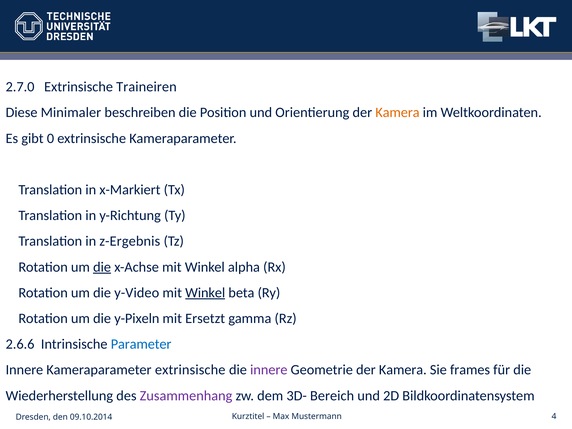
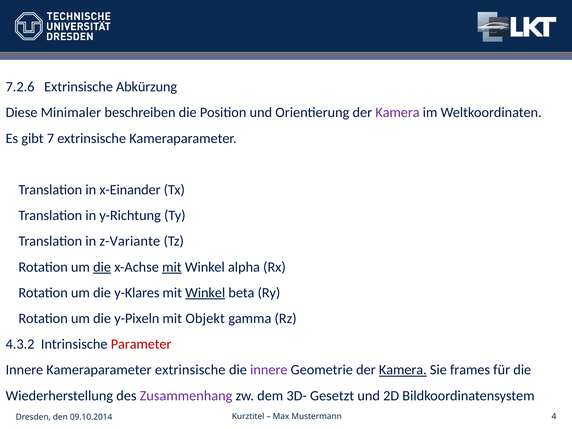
2.7.0: 2.7.0 -> 7.2.6
Traineiren: Traineiren -> Abkürzung
Kamera at (397, 113) colour: orange -> purple
0: 0 -> 7
x-Markiert: x-Markiert -> x-Einander
z-Ergebnis: z-Ergebnis -> z-Variante
mit at (172, 267) underline: none -> present
y-Video: y-Video -> y-Klares
Ersetzt: Ersetzt -> Objekt
2.6.6: 2.6.6 -> 4.3.2
Parameter colour: blue -> red
Kamera at (403, 370) underline: none -> present
Bereich: Bereich -> Gesetzt
